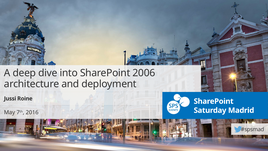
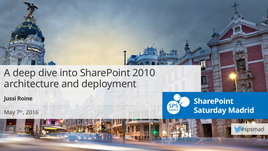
2006: 2006 -> 2010
